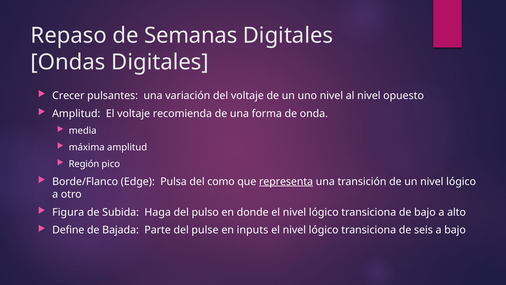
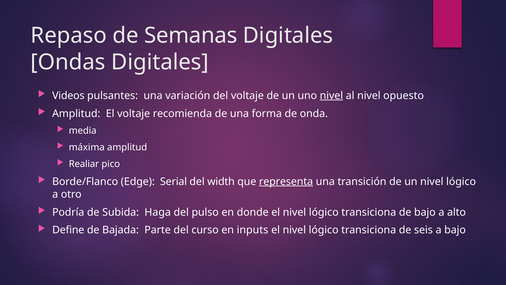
Crecer: Crecer -> Videos
nivel at (331, 95) underline: none -> present
Región: Región -> Realiar
Pulsa: Pulsa -> Serial
como: como -> width
Figura: Figura -> Podría
pulse: pulse -> curso
